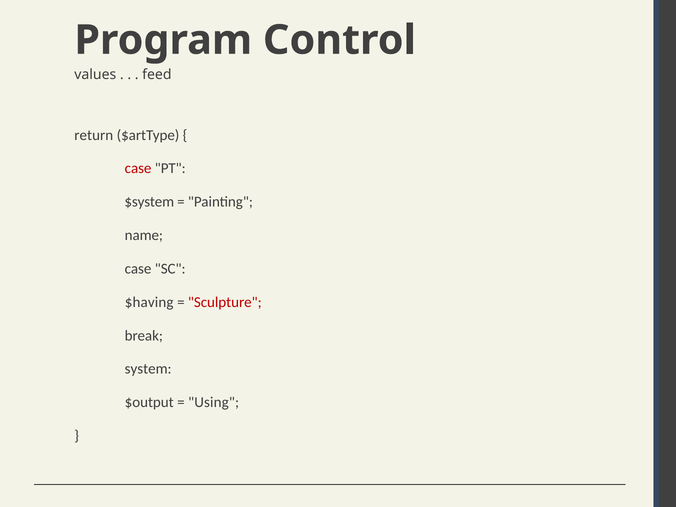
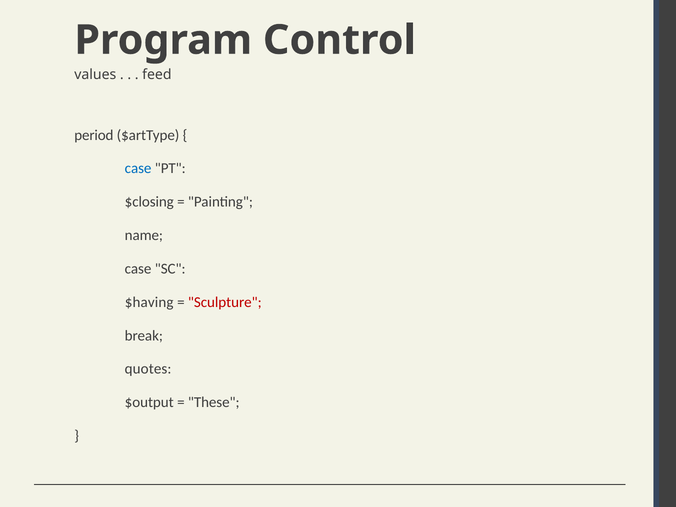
return: return -> period
case at (138, 169) colour: red -> blue
$system: $system -> $closing
system: system -> quotes
Using: Using -> These
